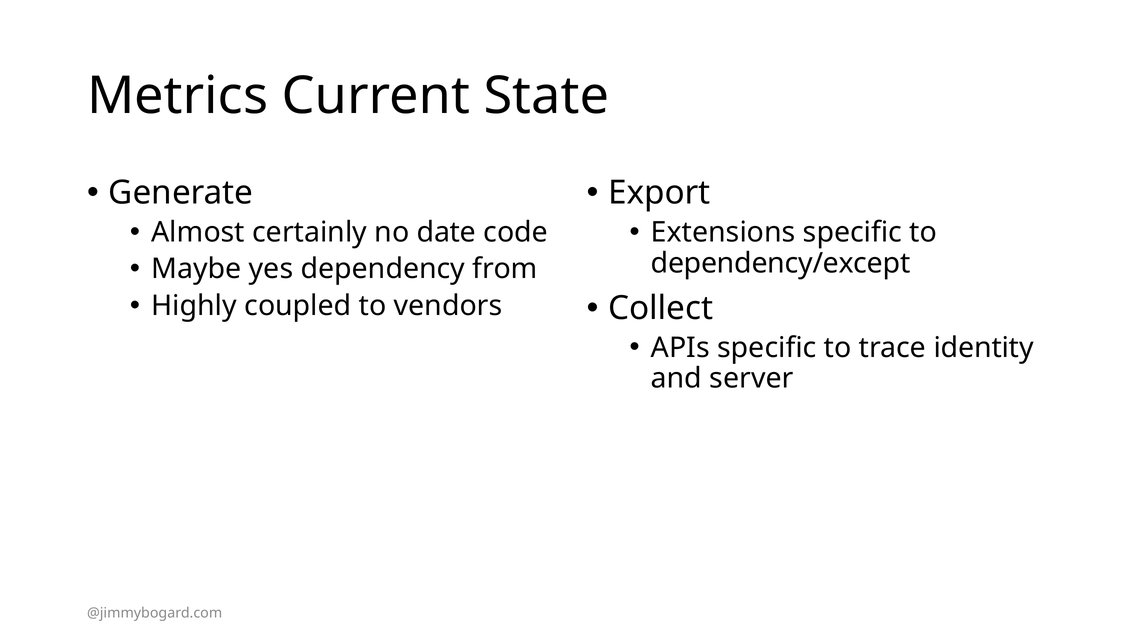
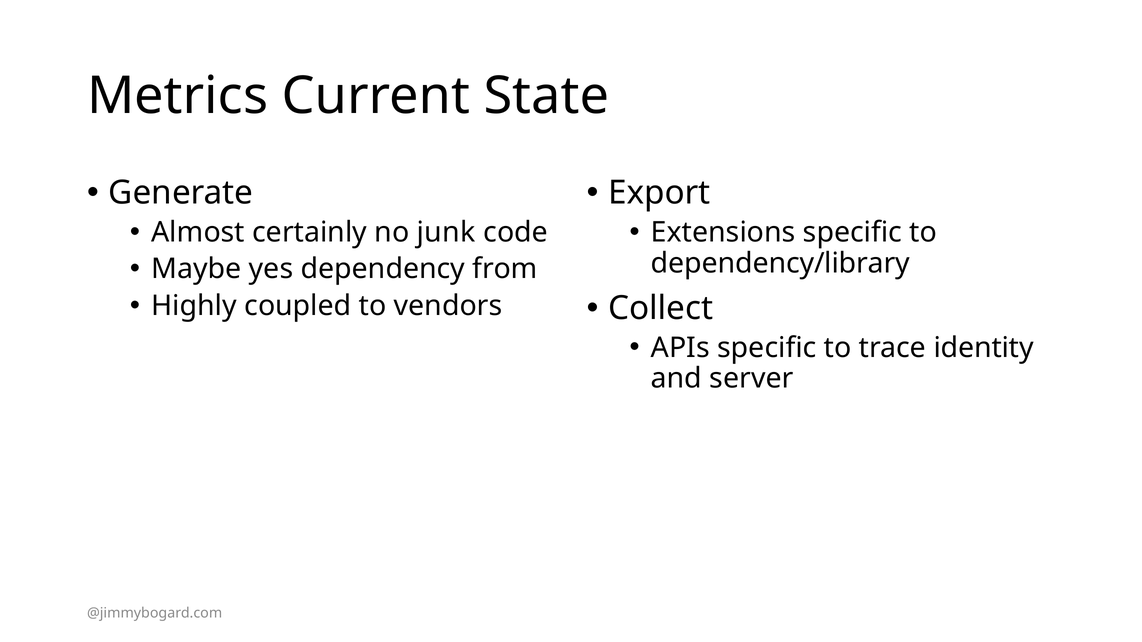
date: date -> junk
dependency/except: dependency/except -> dependency/library
